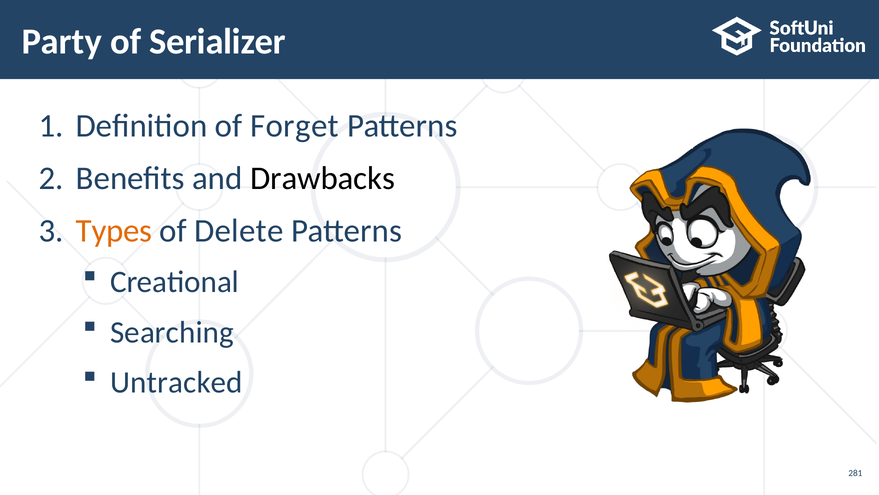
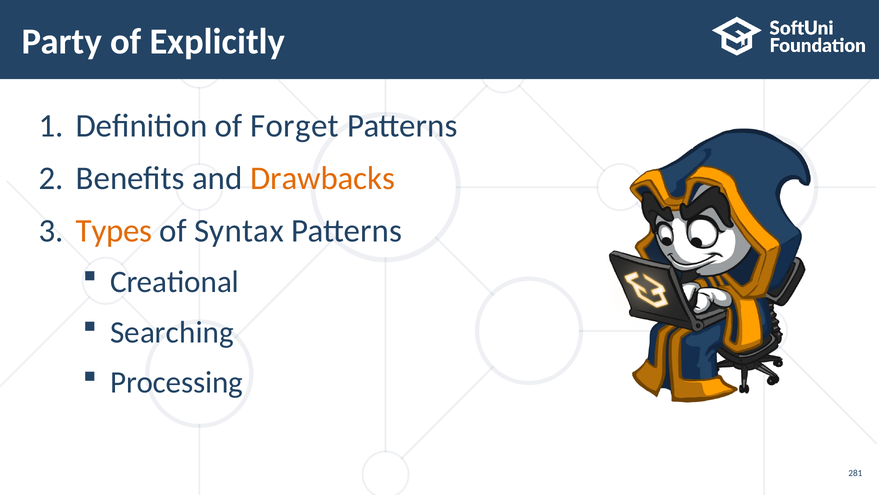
Serializer: Serializer -> Explicitly
Drawbacks colour: black -> orange
Delete: Delete -> Syntax
Untracked: Untracked -> Processing
